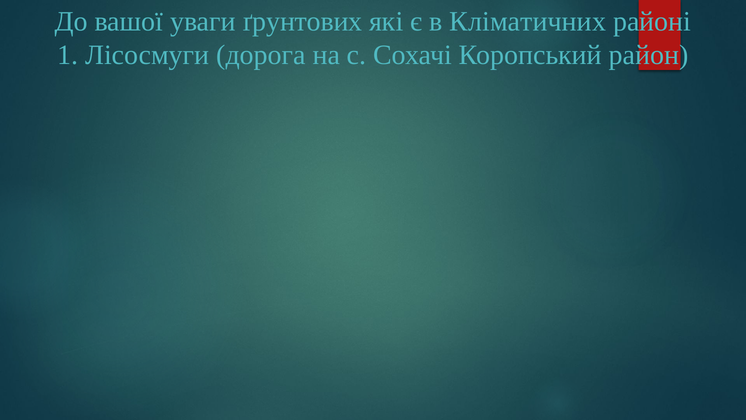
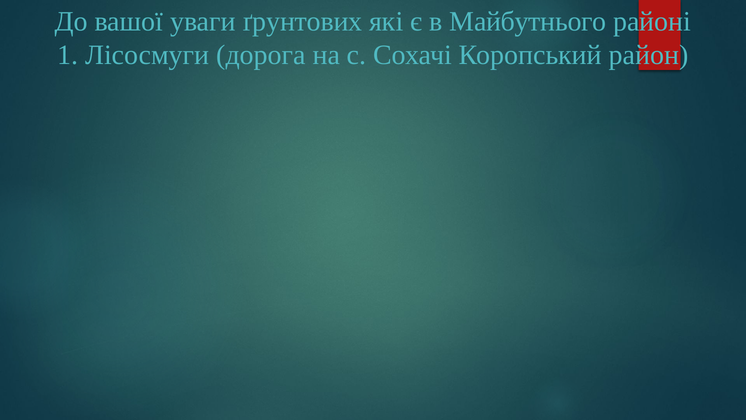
Кліматичних: Кліматичних -> Майбутнього
